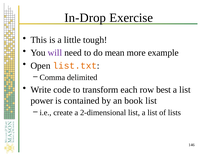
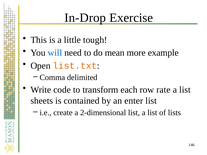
will colour: purple -> blue
best: best -> rate
power: power -> sheets
book: book -> enter
